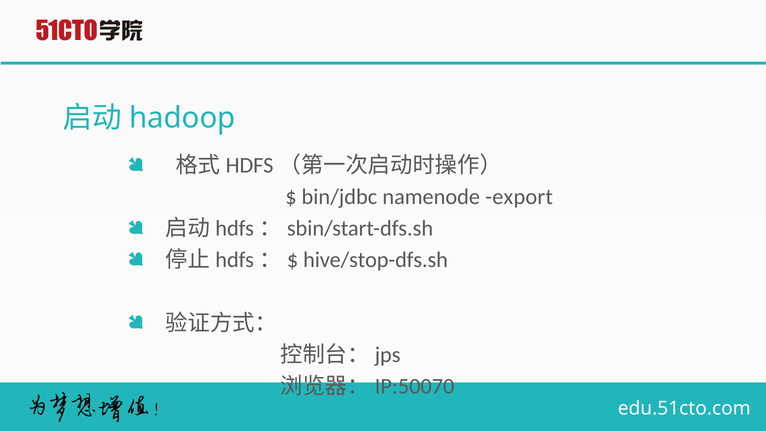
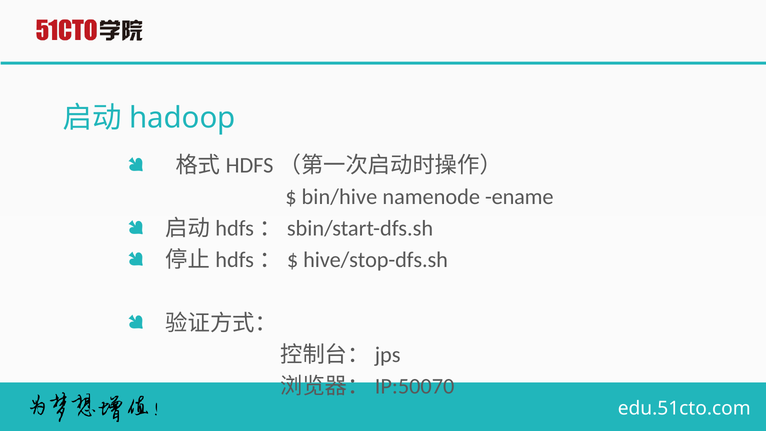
bin/jdbc: bin/jdbc -> bin/hive
export: export -> ename
